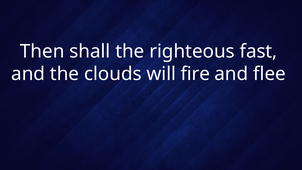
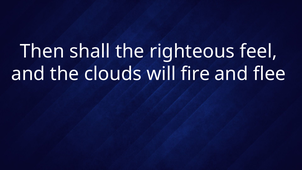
fast: fast -> feel
